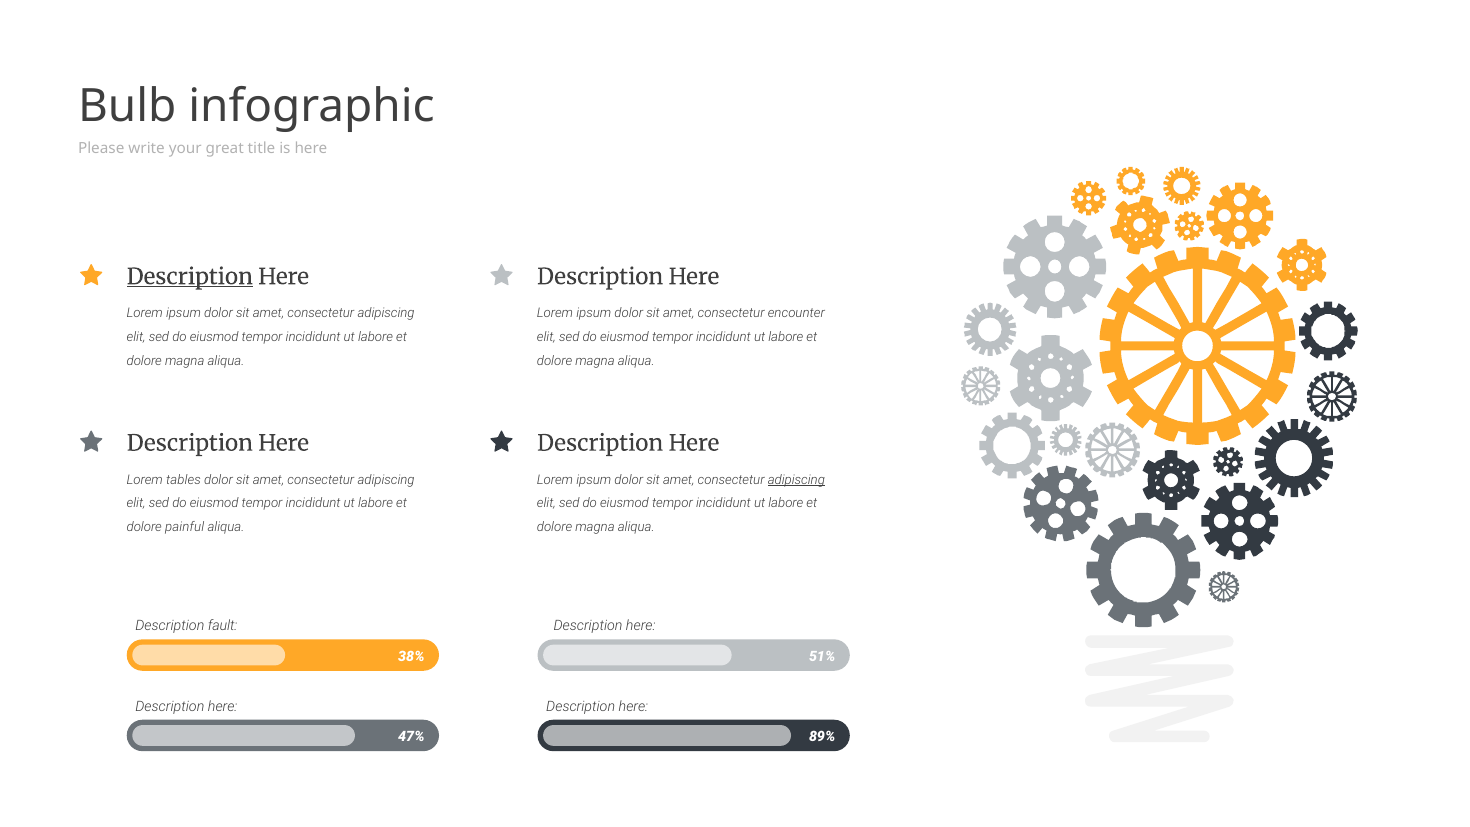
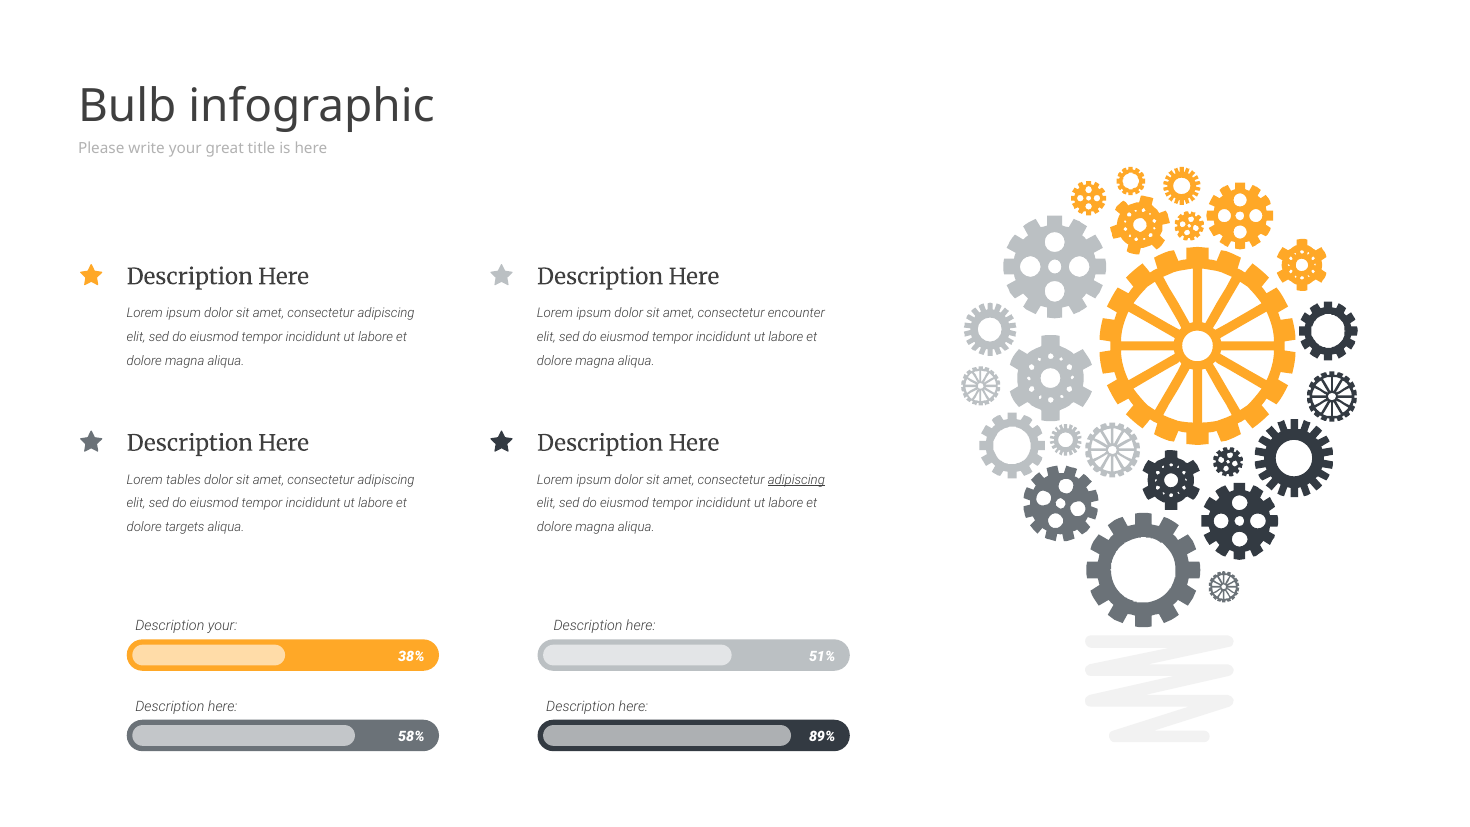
Description at (190, 277) underline: present -> none
painful: painful -> targets
Description fault: fault -> your
47%: 47% -> 58%
